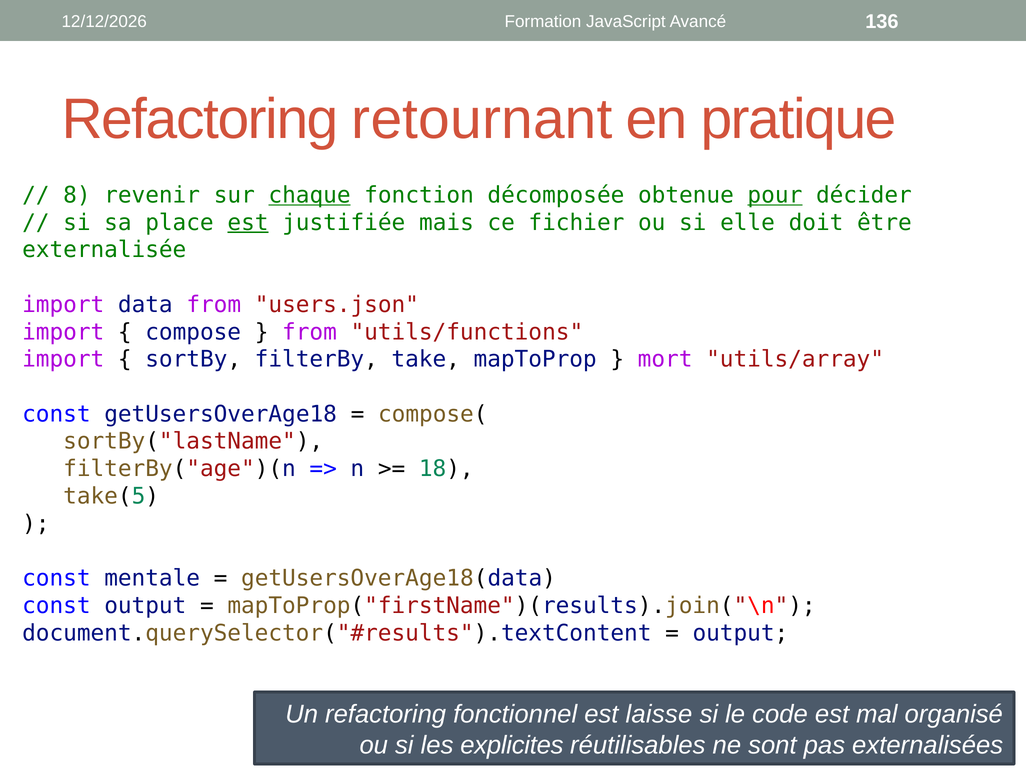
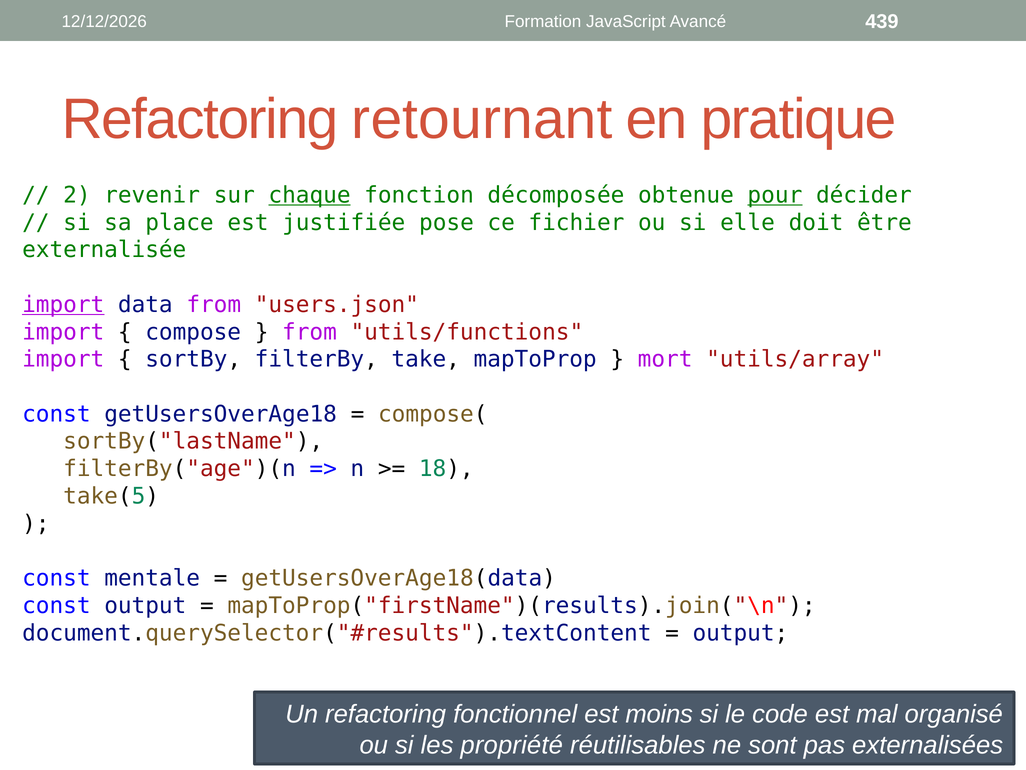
136: 136 -> 439
8: 8 -> 2
est at (248, 222) underline: present -> none
mais: mais -> pose
import at (63, 304) underline: none -> present
laisse: laisse -> moins
explicites: explicites -> propriété
